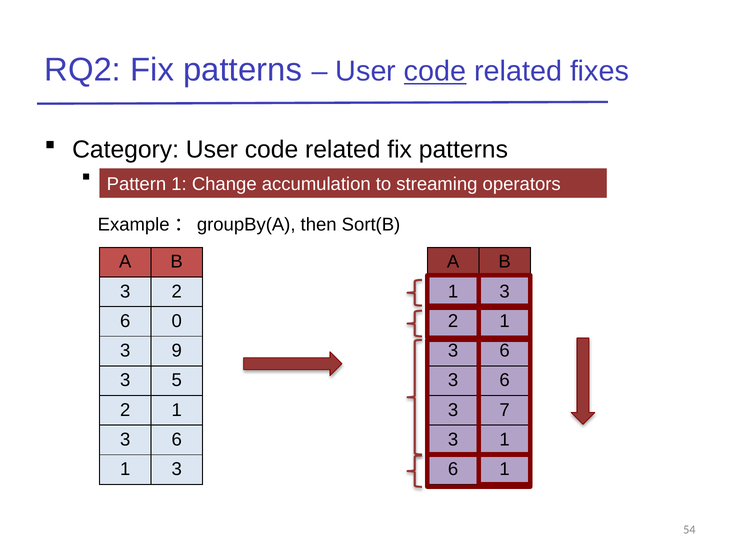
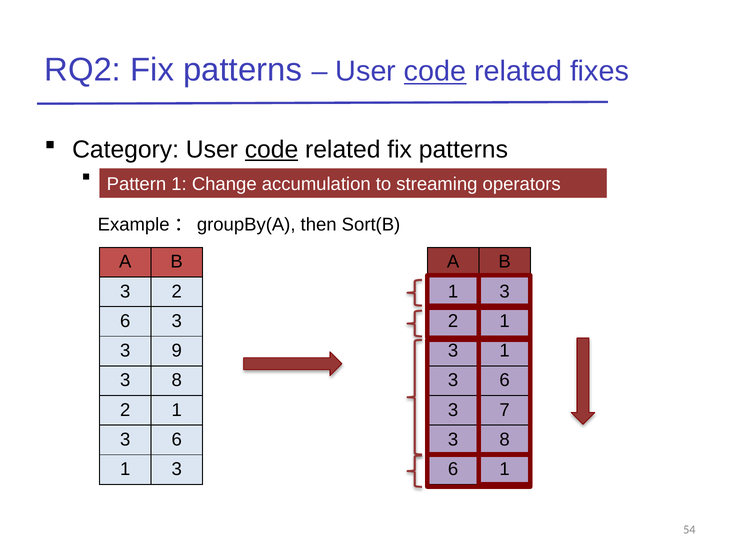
code at (272, 150) underline: none -> present
0 at (177, 321): 0 -> 3
6 at (505, 351): 6 -> 1
5 at (177, 380): 5 -> 8
1 at (505, 440): 1 -> 8
